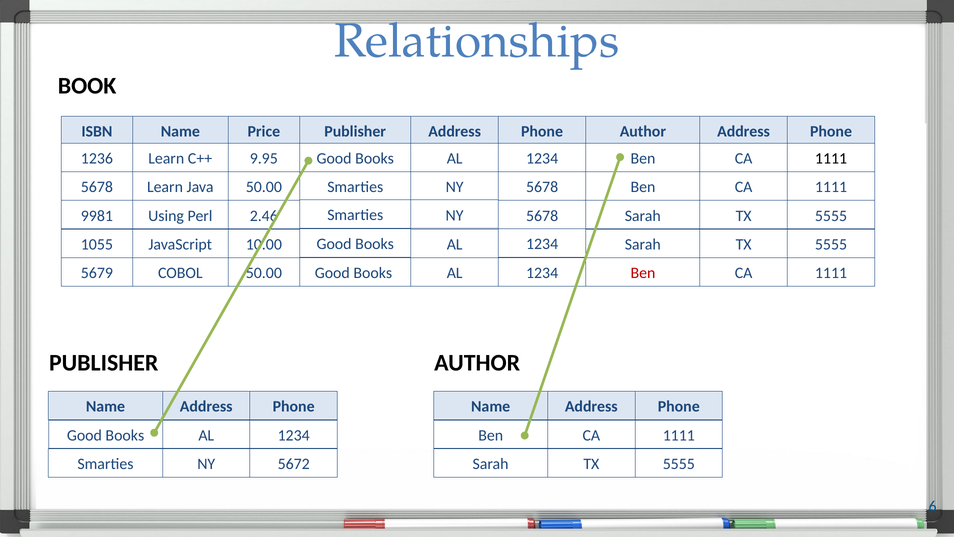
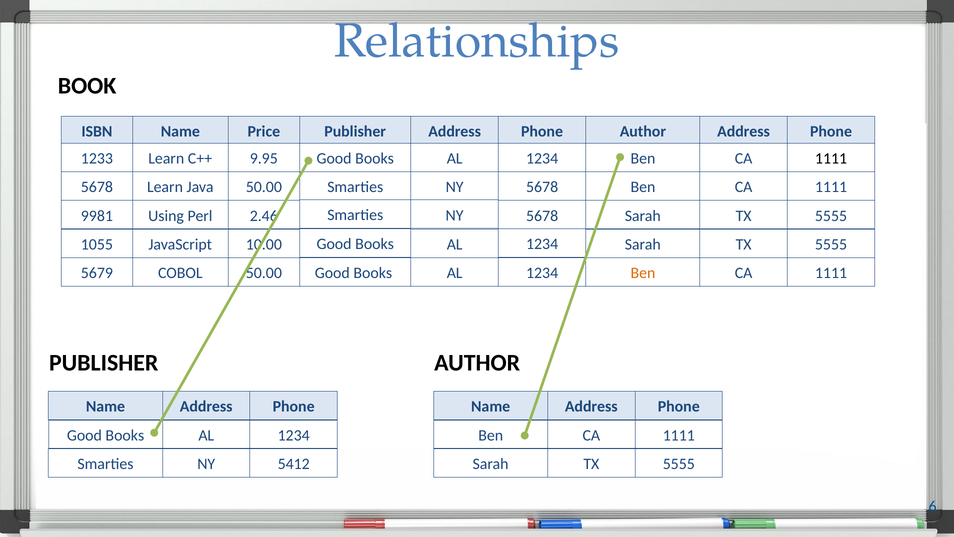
1236: 1236 -> 1233
Ben at (643, 273) colour: red -> orange
5672: 5672 -> 5412
